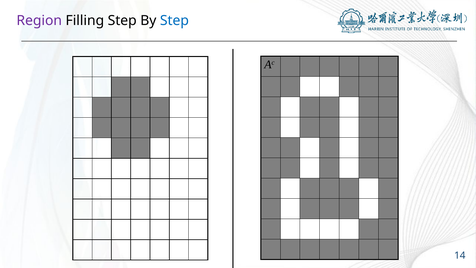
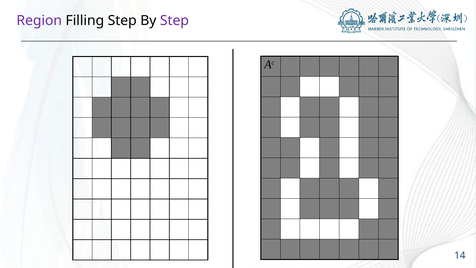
Step at (174, 21) colour: blue -> purple
